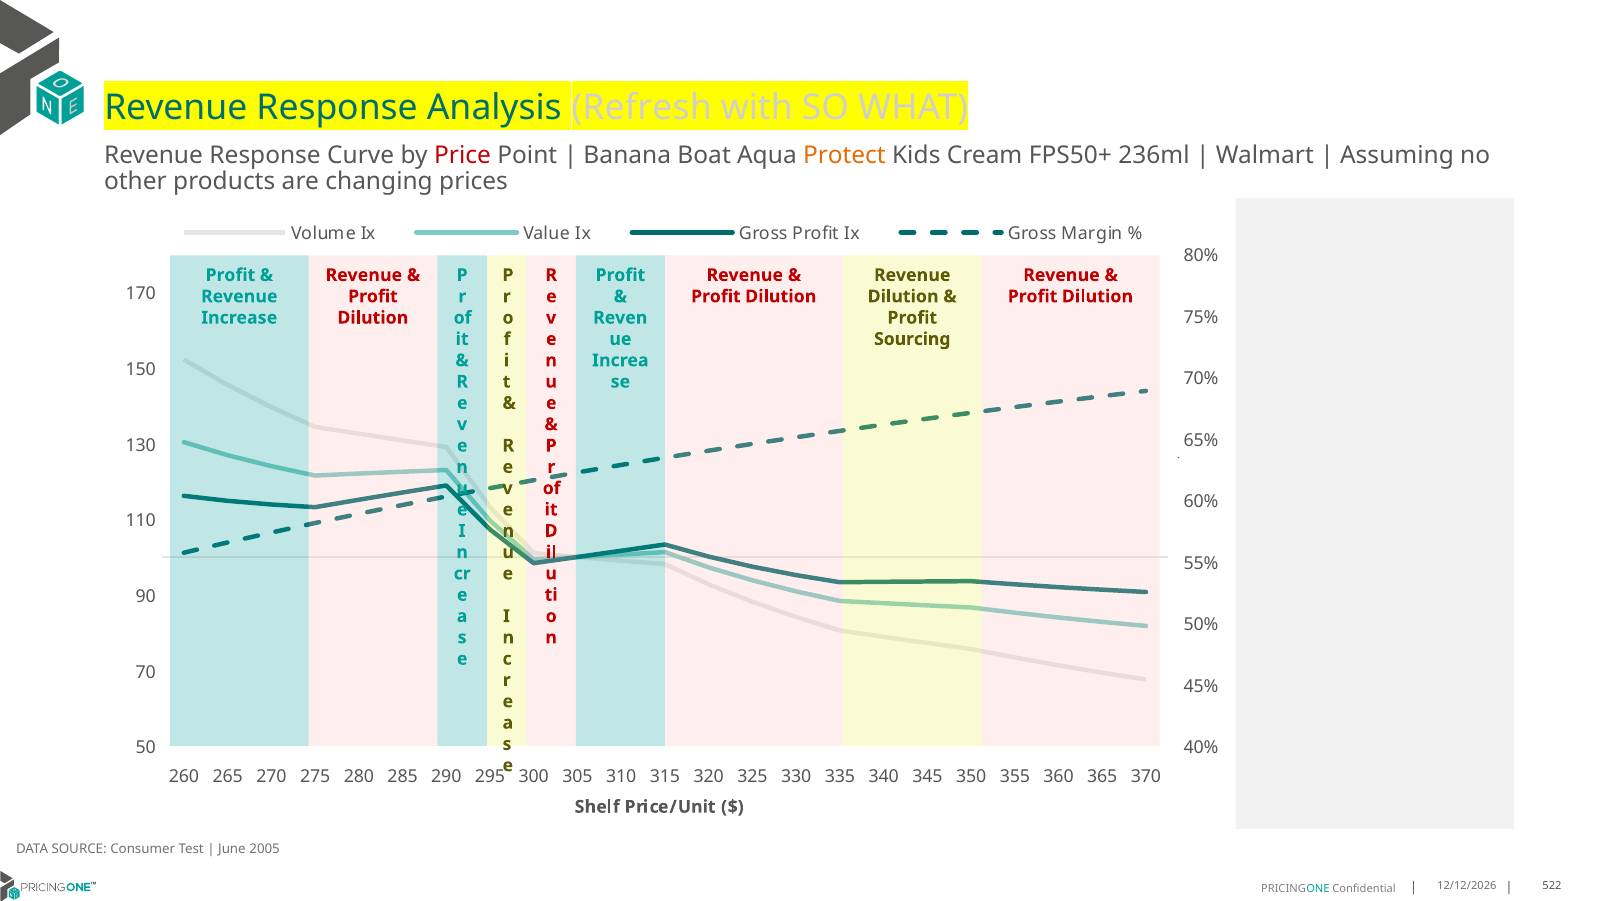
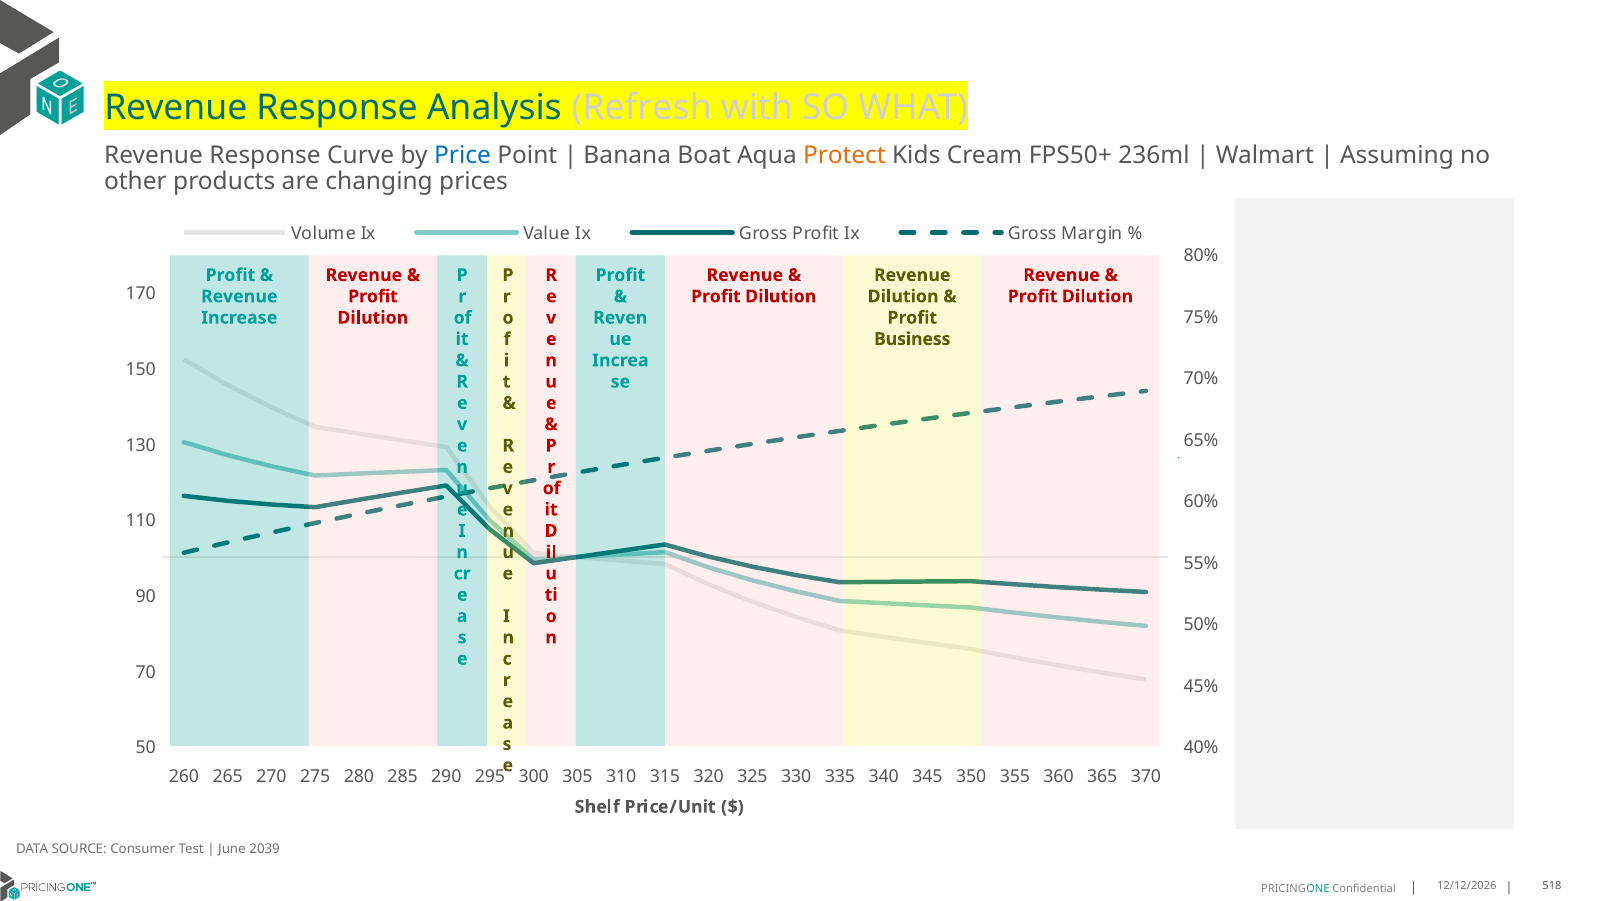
Price colour: red -> blue
Sourcing: Sourcing -> Business
2005: 2005 -> 2039
522: 522 -> 518
